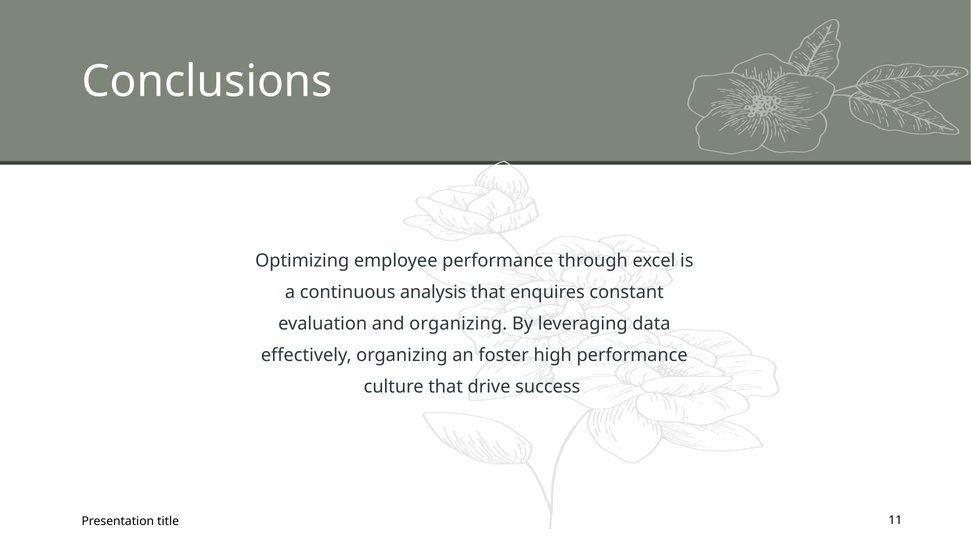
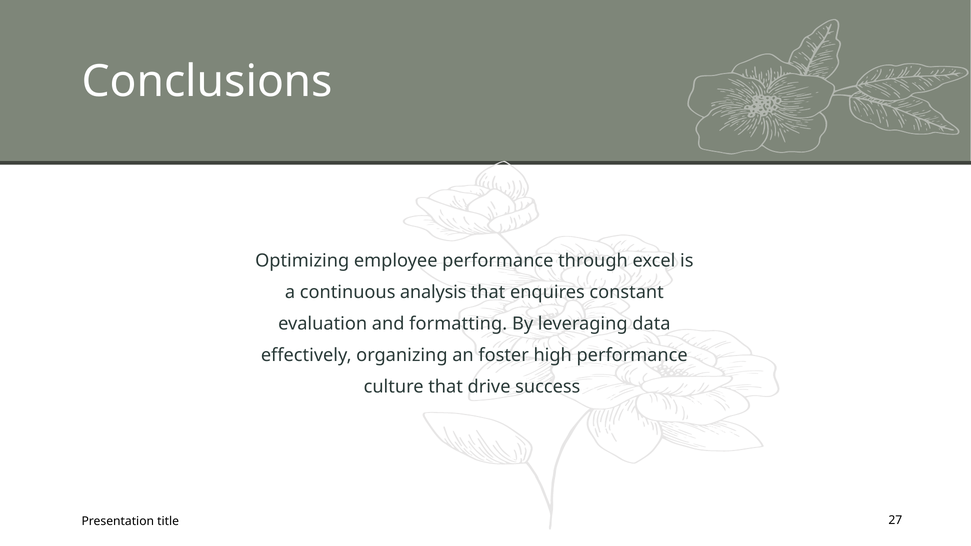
and organizing: organizing -> formatting
11: 11 -> 27
